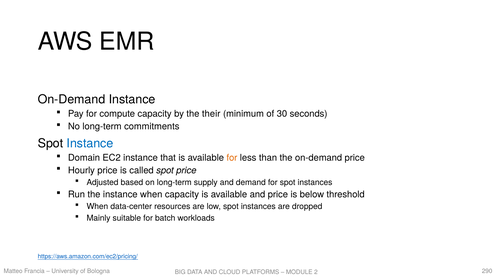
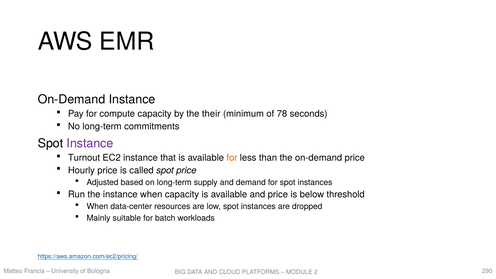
30: 30 -> 78
Instance at (90, 143) colour: blue -> purple
Domain: Domain -> Turnout
